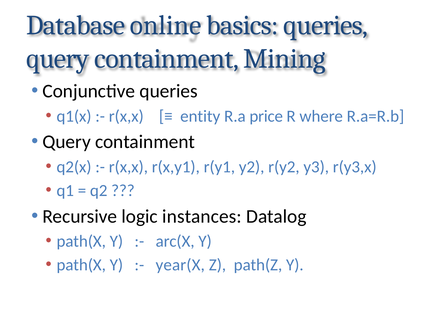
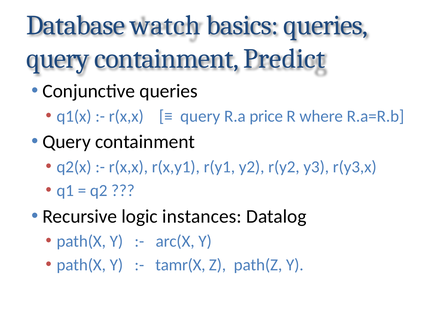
online: online -> watch
Mining: Mining -> Predict
entity at (200, 116): entity -> query
year(X: year(X -> tamr(X
